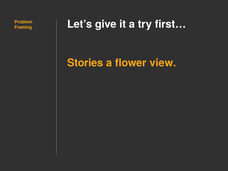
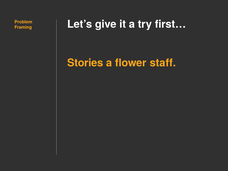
view: view -> staff
